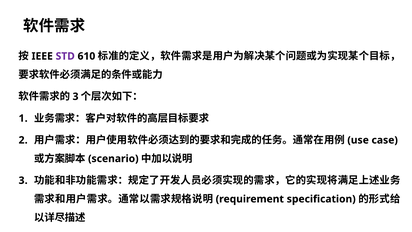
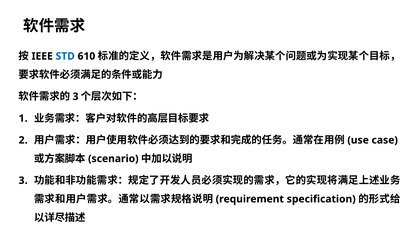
STD colour: purple -> blue
